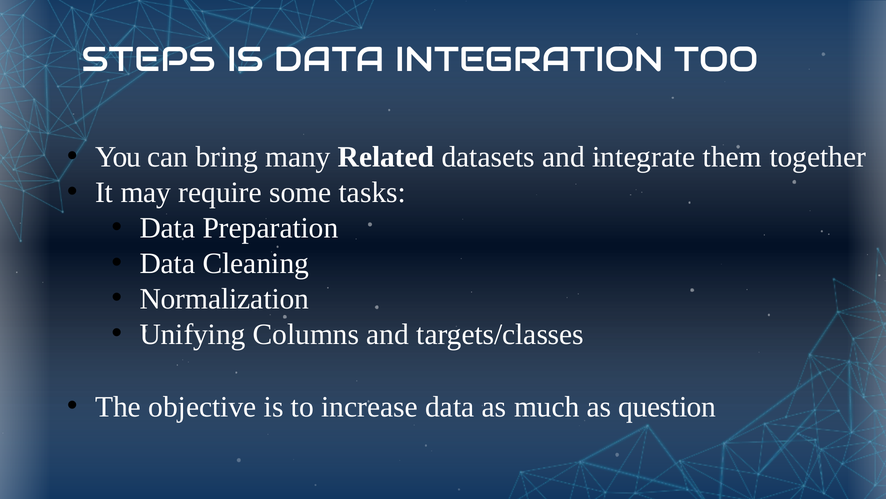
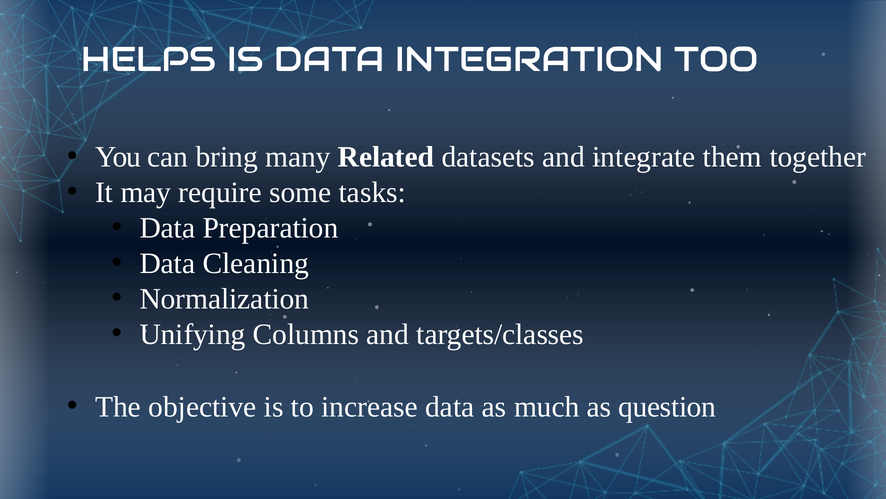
STEPS: STEPS -> HELPS
